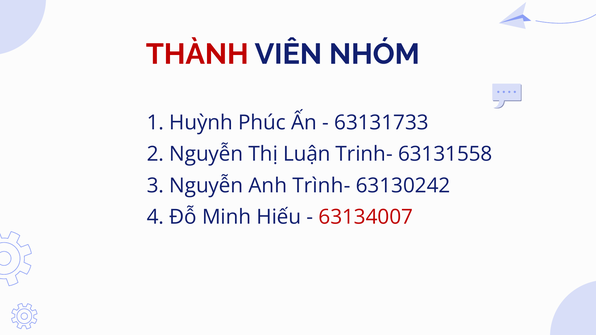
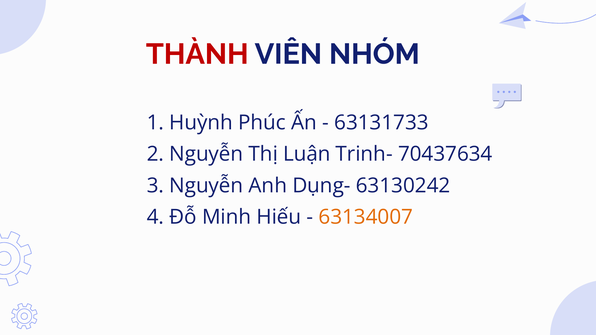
63131558: 63131558 -> 70437634
Trình-: Trình- -> Dụng-
63134007 colour: red -> orange
